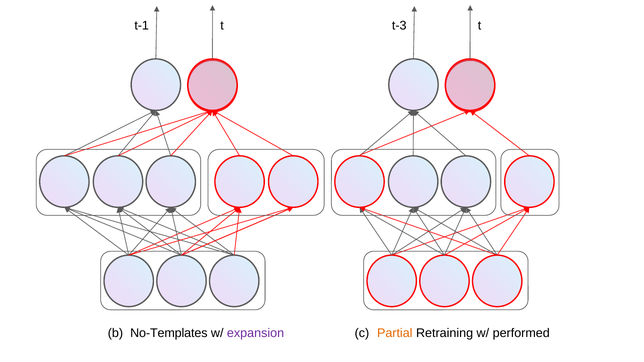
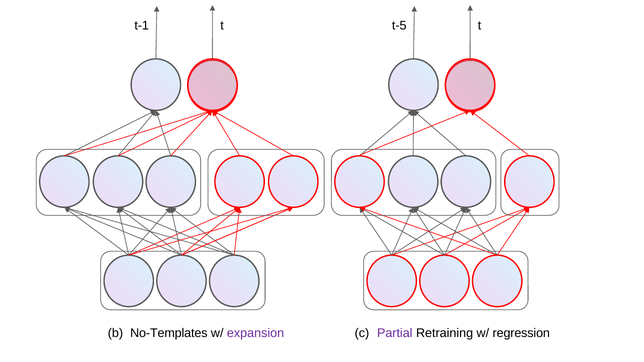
t-3: t-3 -> t-5
Partial colour: orange -> purple
performed: performed -> regression
